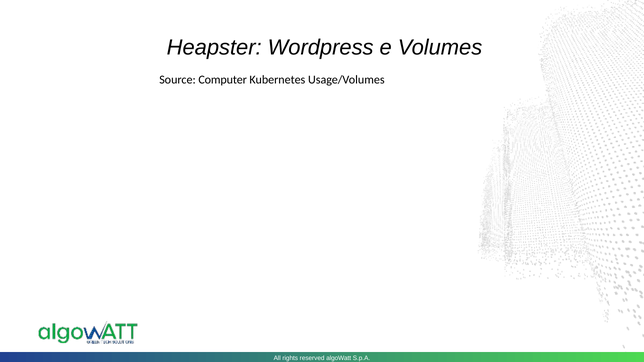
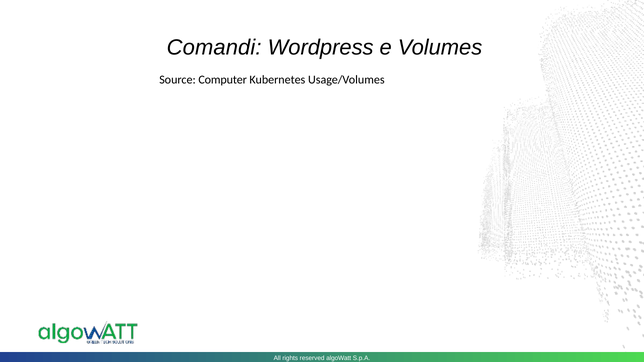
Heapster: Heapster -> Comandi
